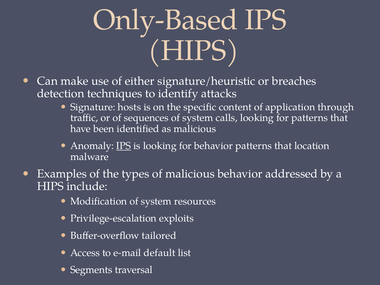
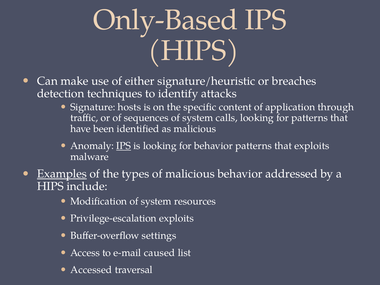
that location: location -> exploits
Examples underline: none -> present
tailored: tailored -> settings
default: default -> caused
Segments: Segments -> Accessed
